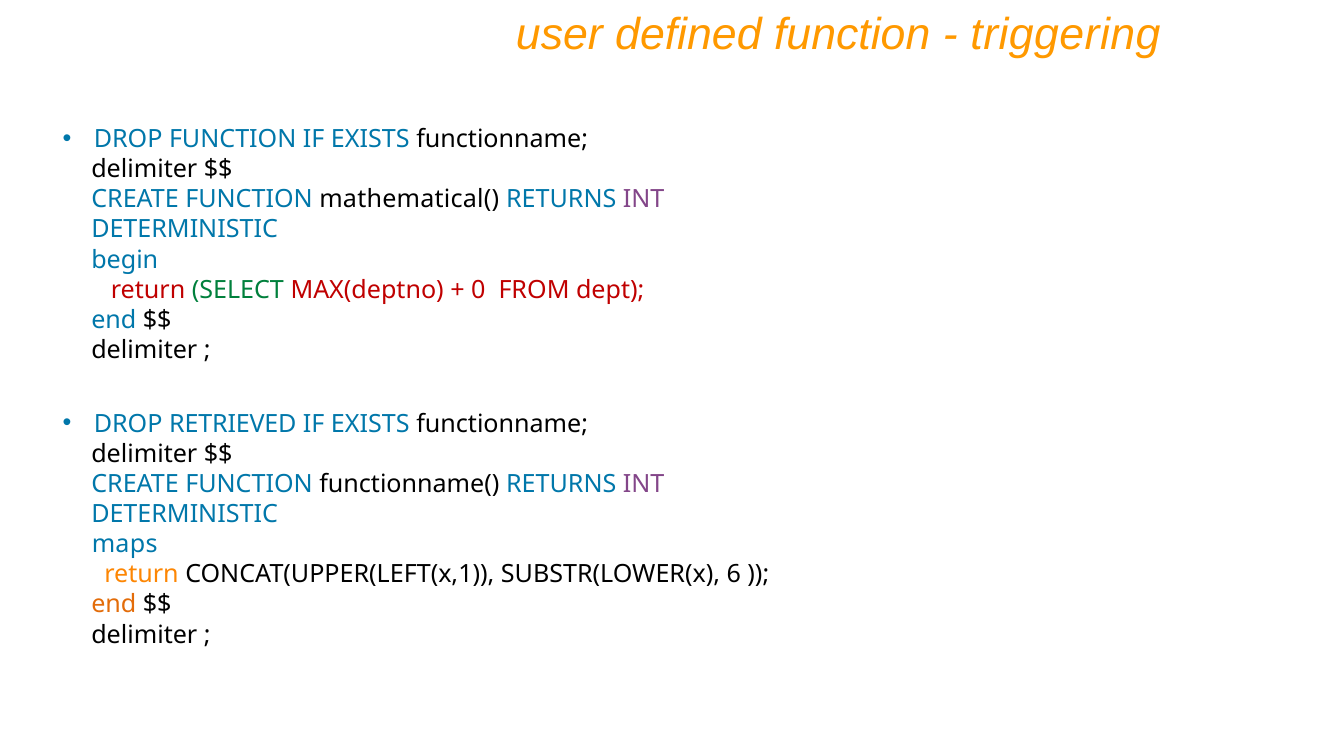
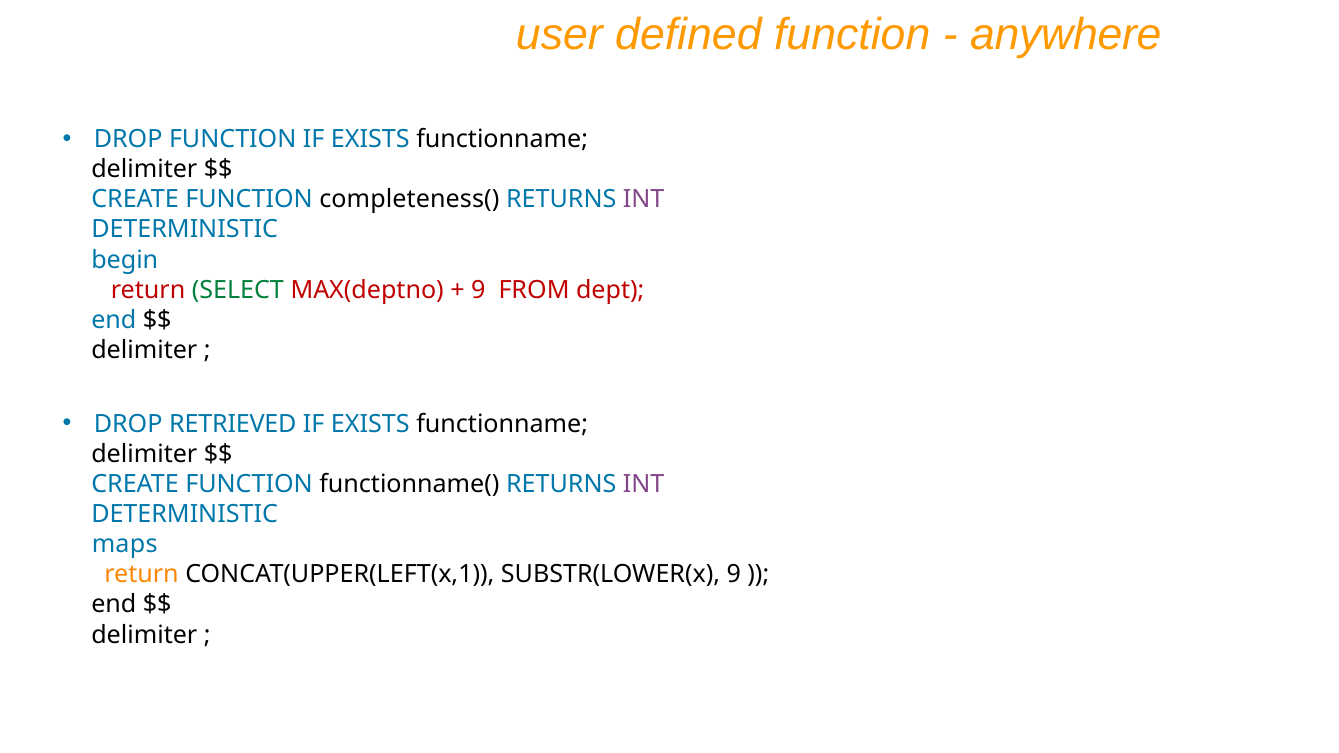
triggering: triggering -> anywhere
mathematical(: mathematical( -> completeness(
0 at (478, 290): 0 -> 9
SUBSTR(LOWER(x 6: 6 -> 9
end at (114, 605) colour: orange -> black
